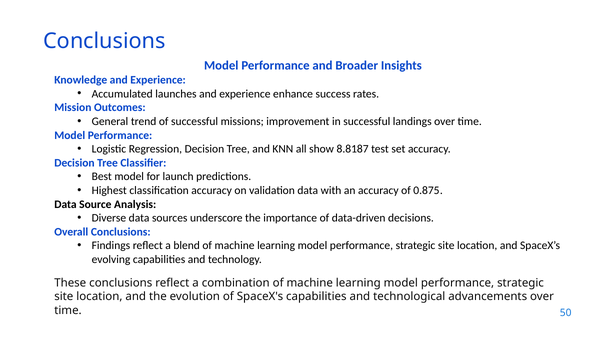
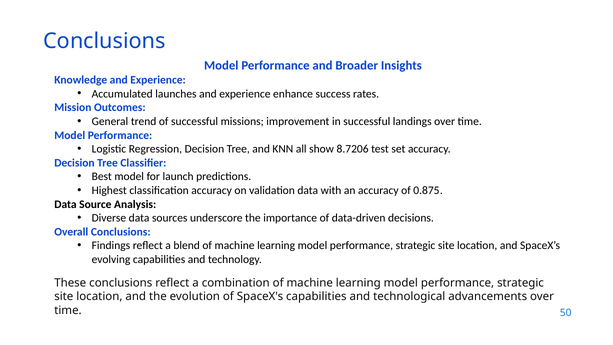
8.8187: 8.8187 -> 8.7206
